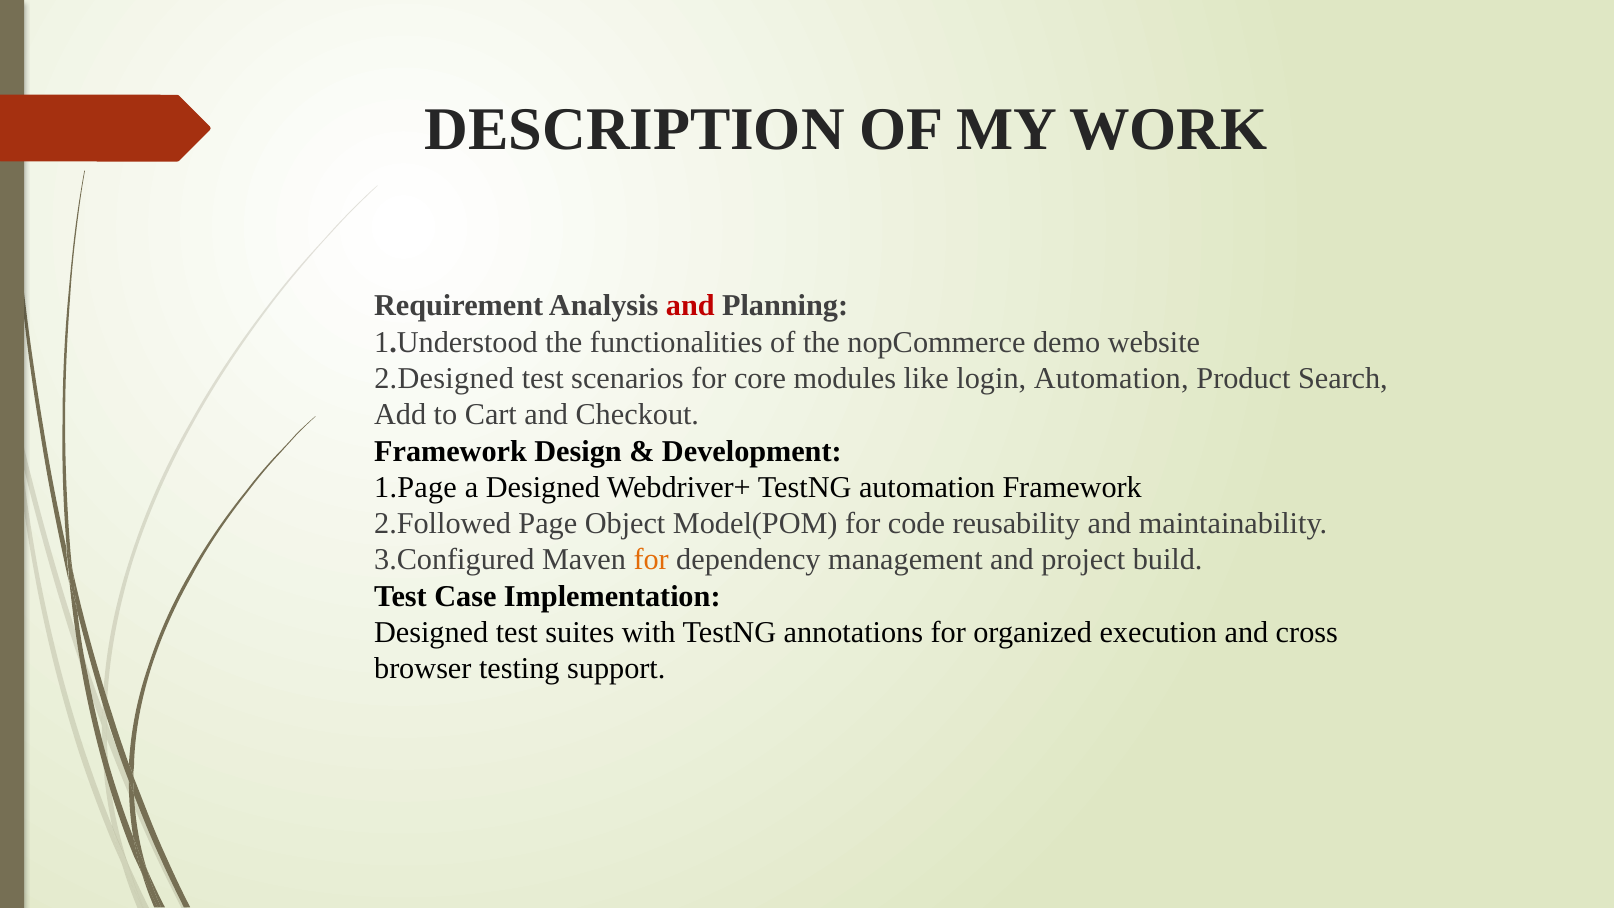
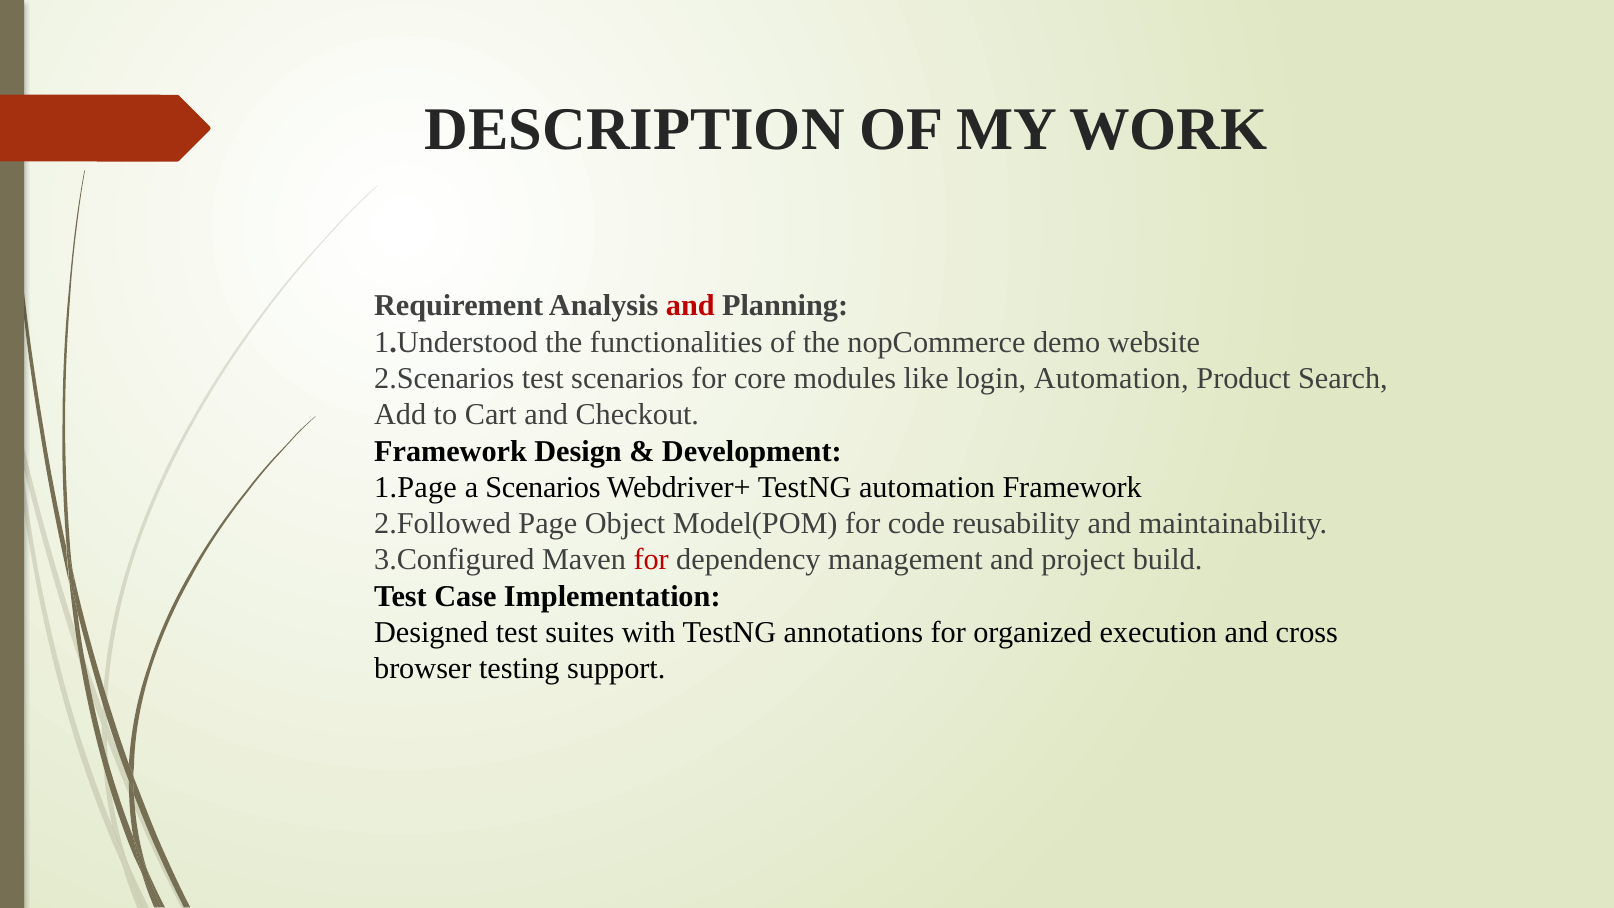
2.Designed: 2.Designed -> 2.Scenarios
a Designed: Designed -> Scenarios
for at (651, 560) colour: orange -> red
